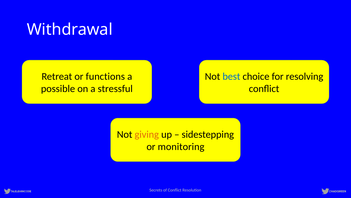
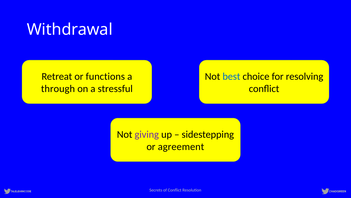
possible: possible -> through
giving colour: orange -> purple
monitoring: monitoring -> agreement
